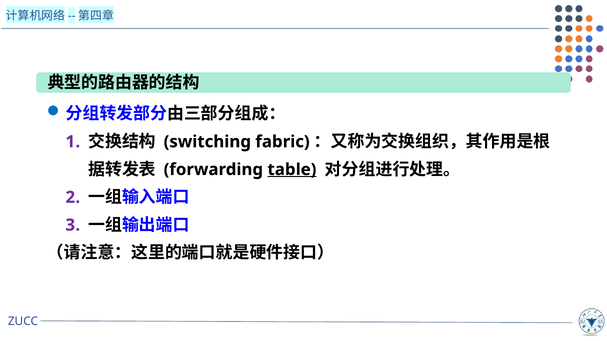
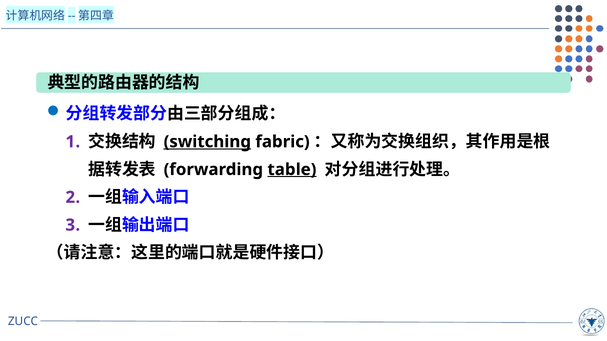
switching underline: none -> present
